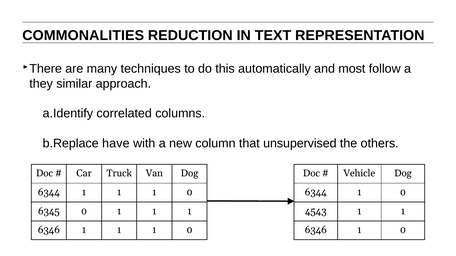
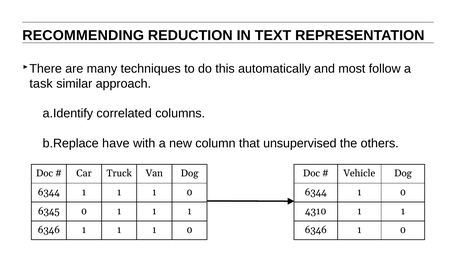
COMMONALITIES: COMMONALITIES -> RECOMMENDING
they: they -> task
4543: 4543 -> 4310
